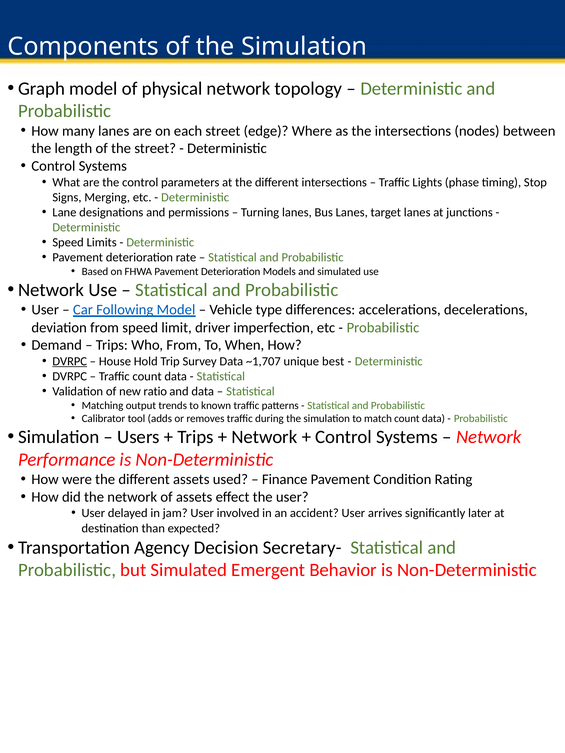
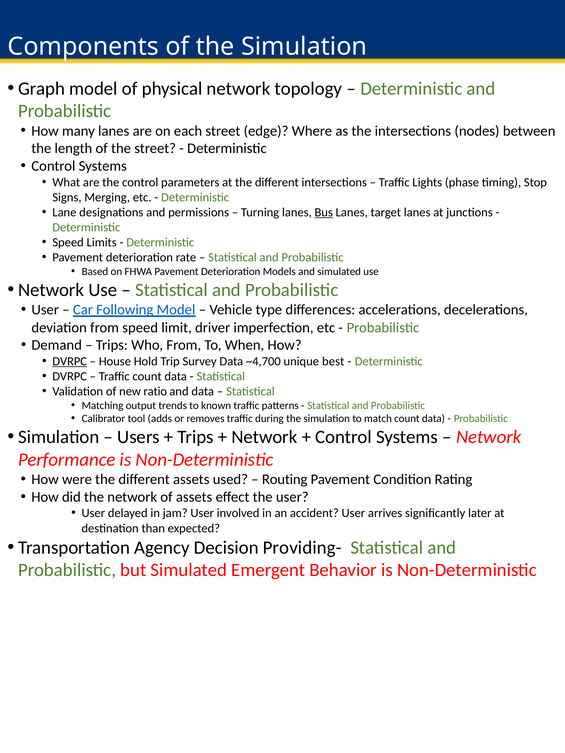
Bus underline: none -> present
~1,707: ~1,707 -> ~4,700
Finance: Finance -> Routing
Secretary-: Secretary- -> Providing-
